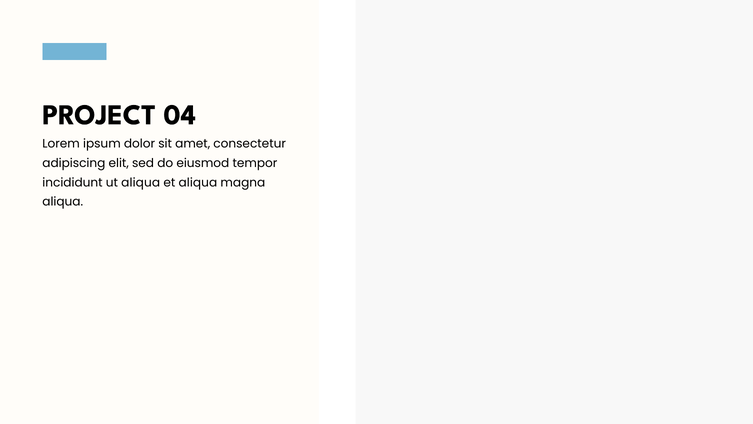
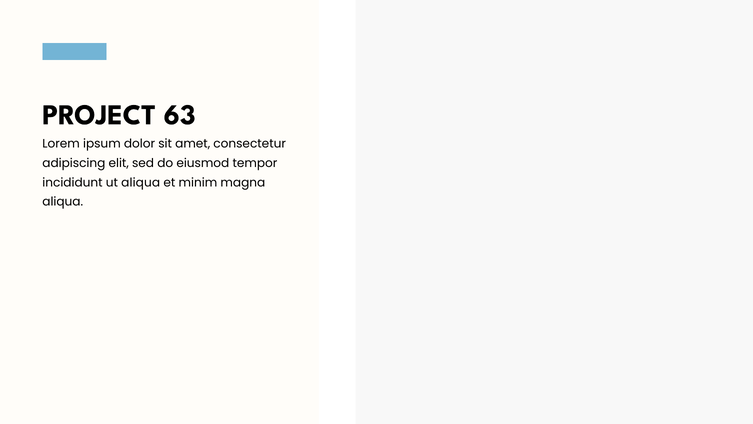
04: 04 -> 63
et aliqua: aliqua -> minim
